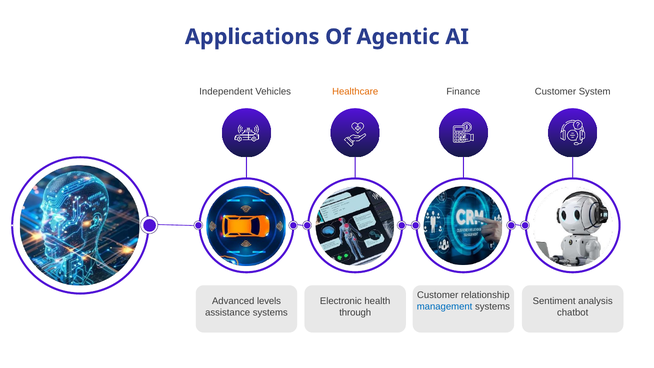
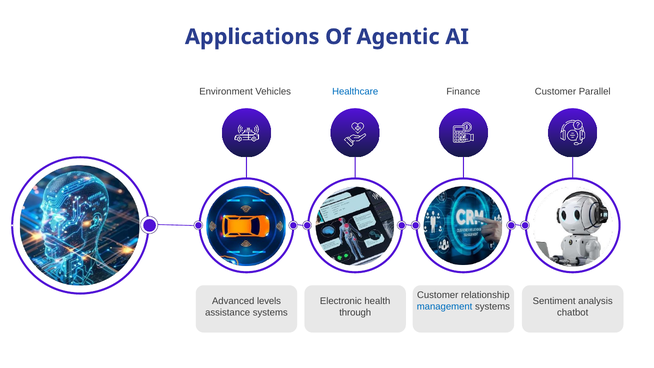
Independent: Independent -> Environment
Healthcare colour: orange -> blue
System: System -> Parallel
